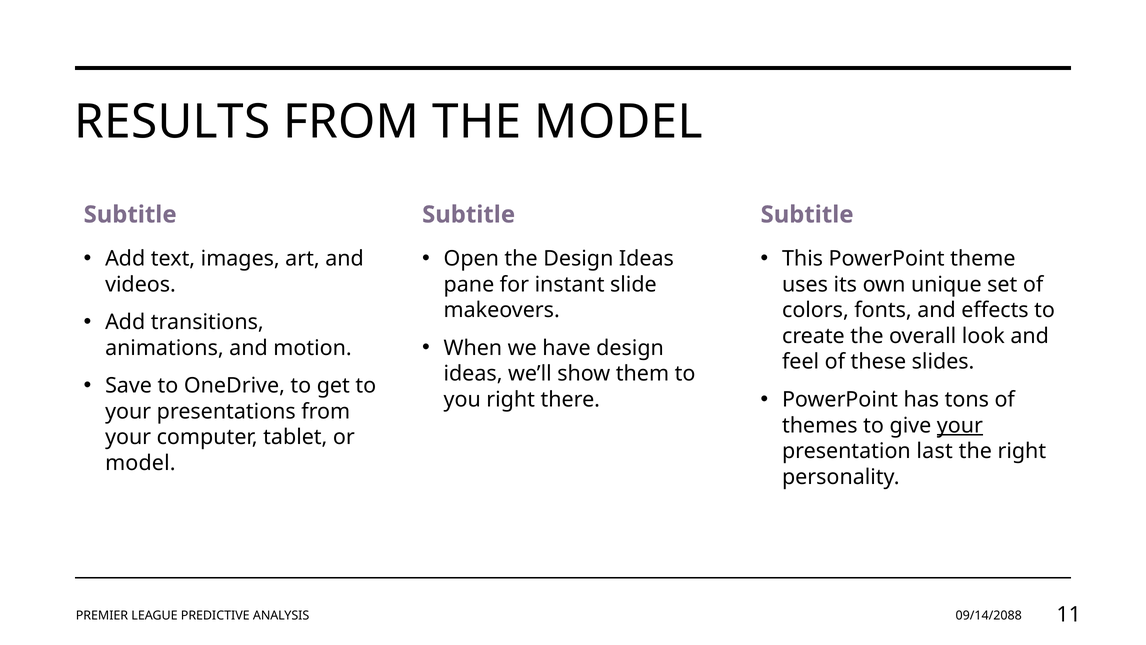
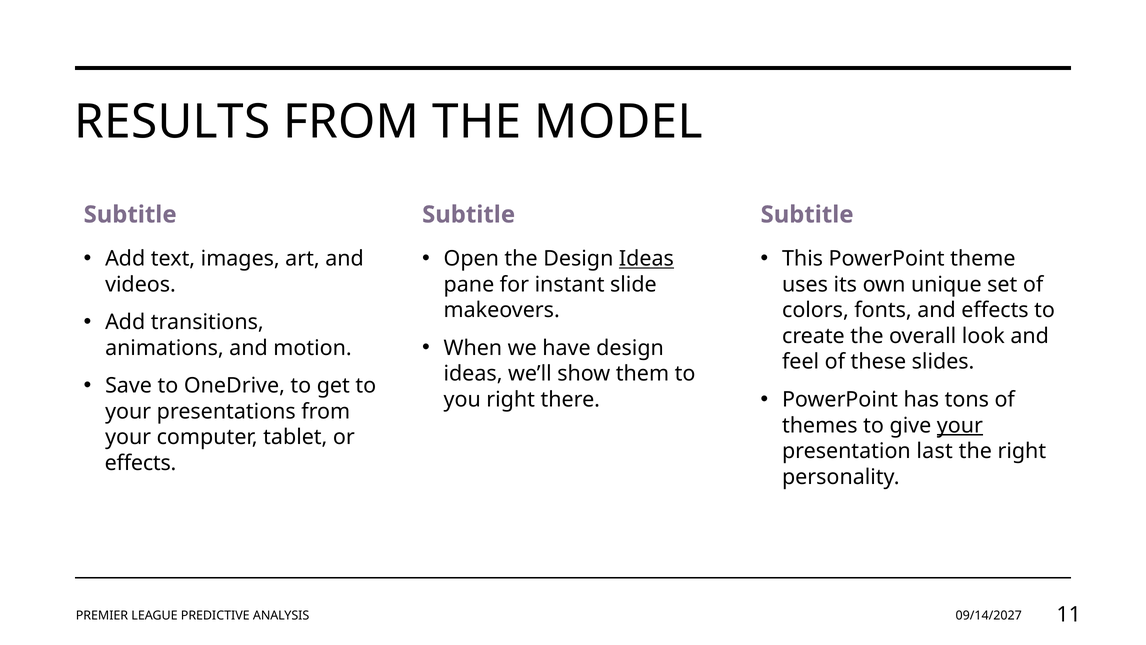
Ideas at (646, 259) underline: none -> present
model at (140, 463): model -> effects
09/14/2088: 09/14/2088 -> 09/14/2027
